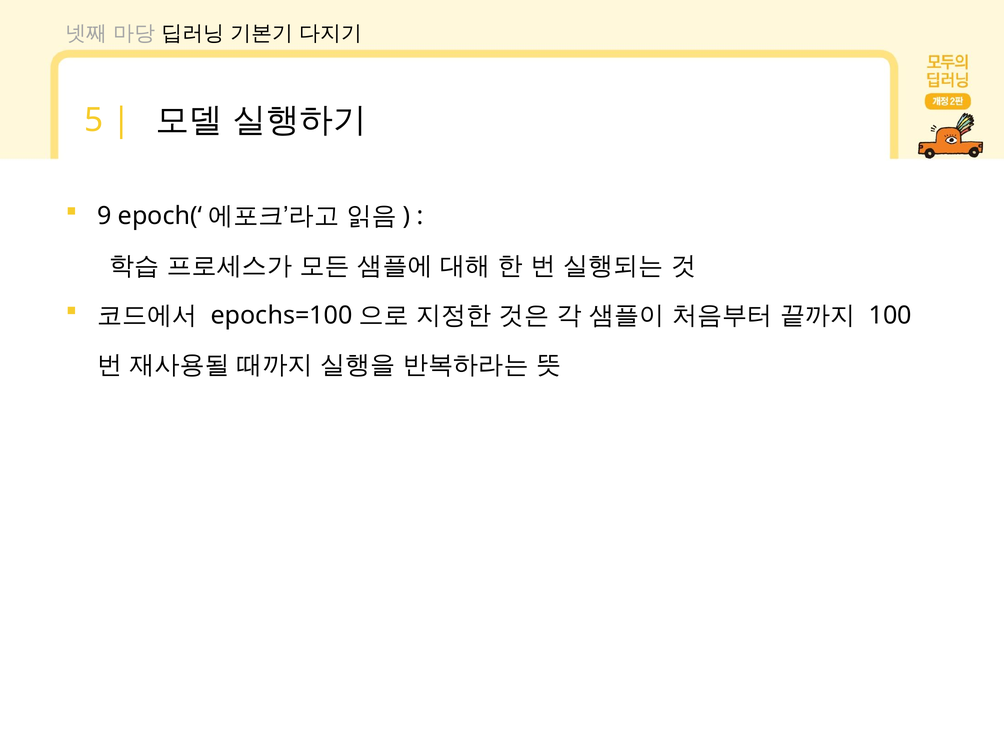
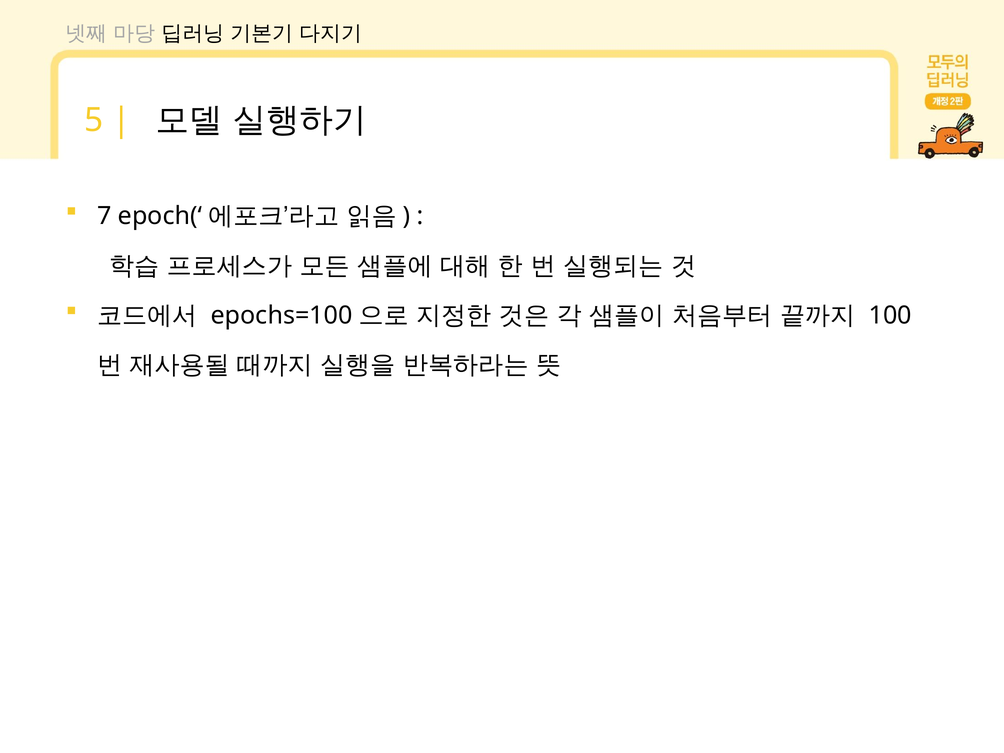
9: 9 -> 7
